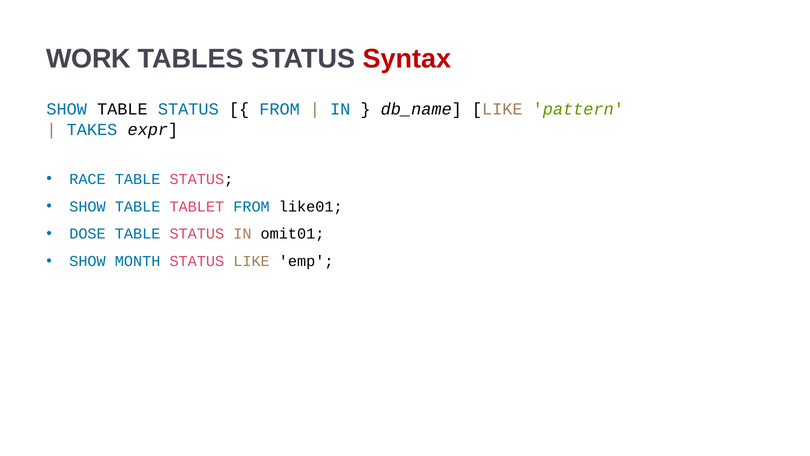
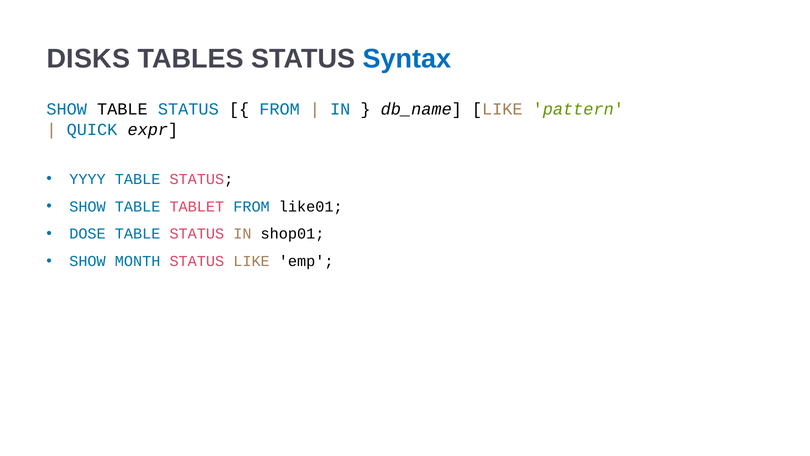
WORK: WORK -> DISKS
Syntax colour: red -> blue
TAKES: TAKES -> QUICK
RACE: RACE -> YYYY
omit01: omit01 -> shop01
